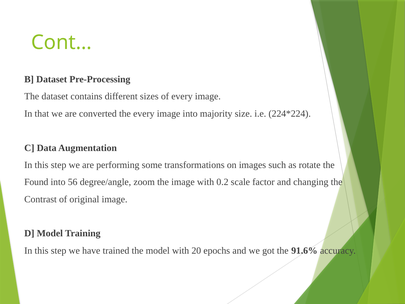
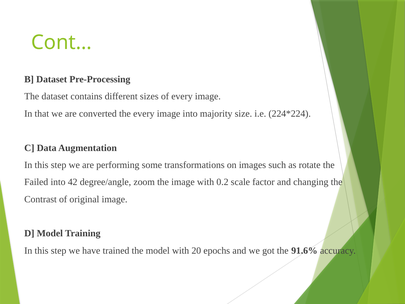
Found: Found -> Failed
56: 56 -> 42
